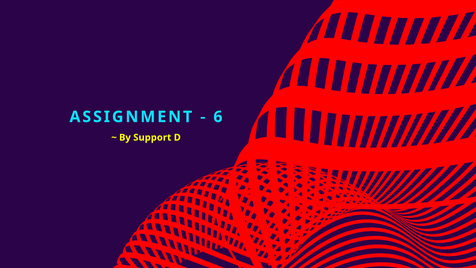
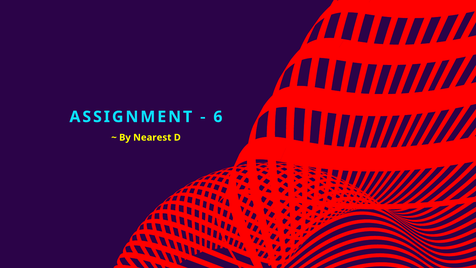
Support: Support -> Nearest
